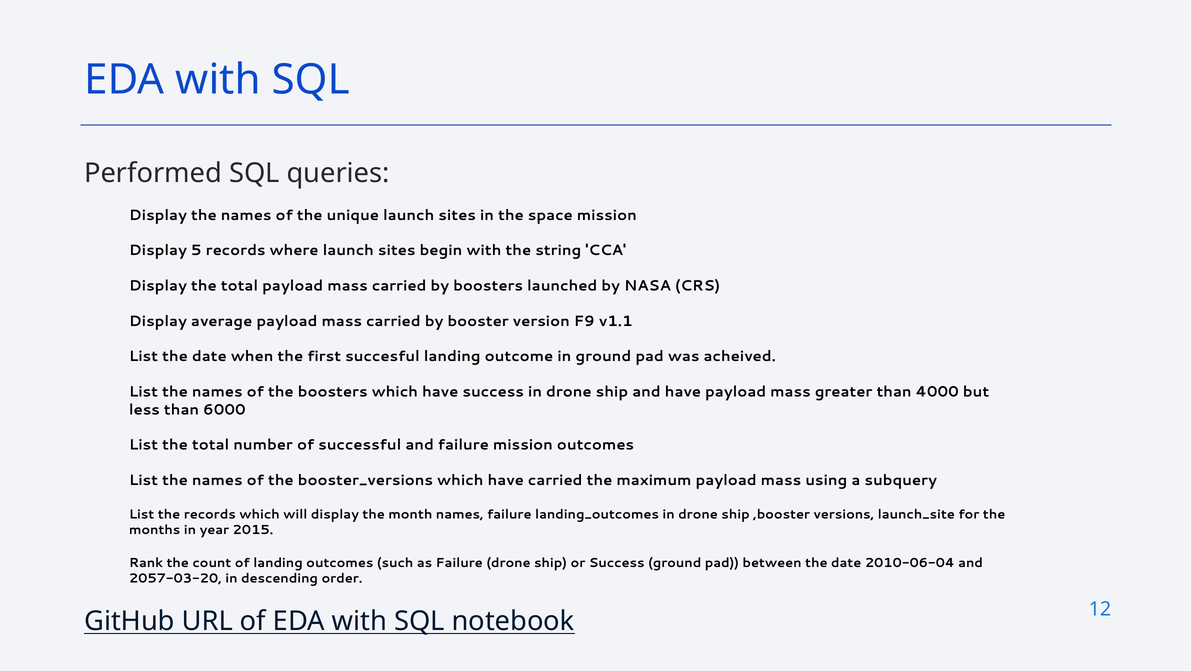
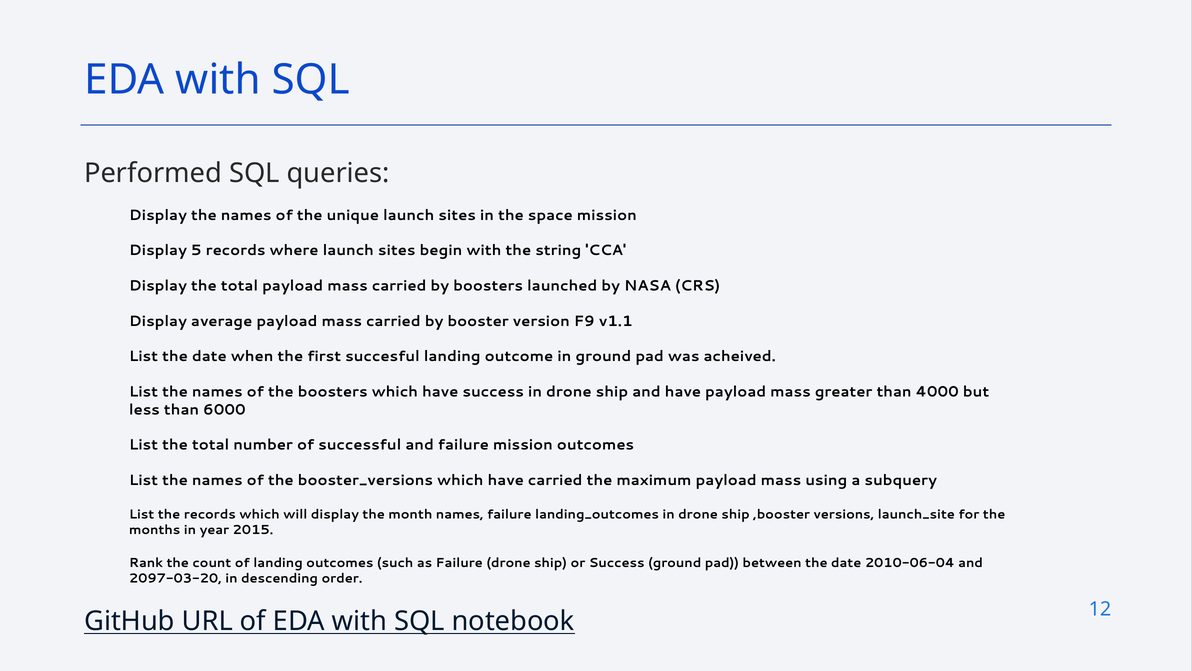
2057-03-20: 2057-03-20 -> 2097-03-20
